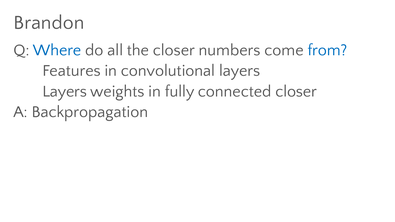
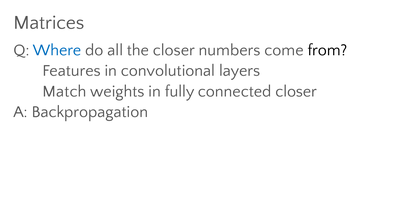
Brandon: Brandon -> Matrices
from colour: blue -> black
Layers at (65, 91): Layers -> Match
